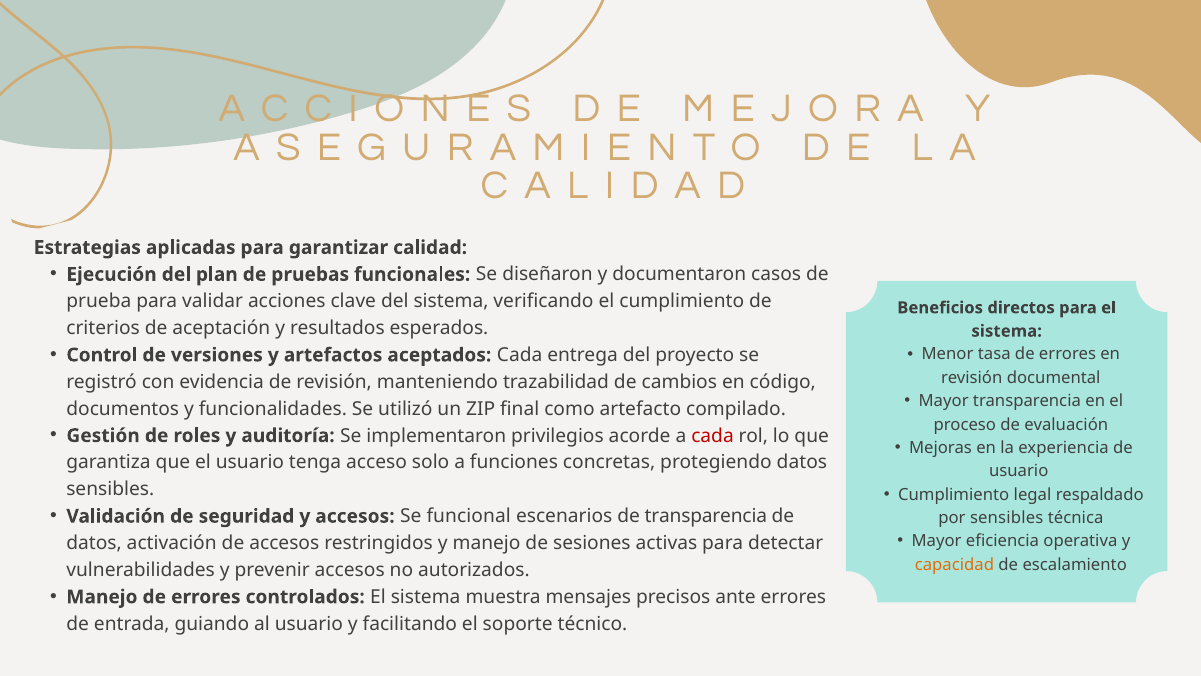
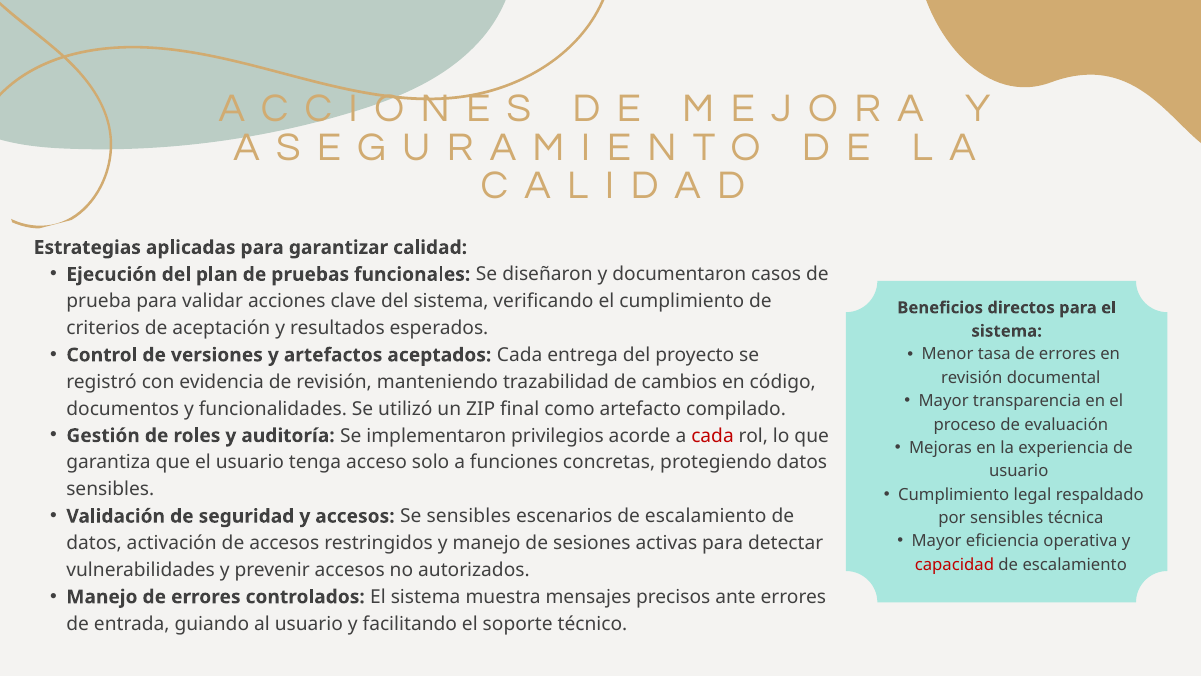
Se funcional: funcional -> sensibles
escenarios de transparencia: transparencia -> escalamiento
capacidad colour: orange -> red
